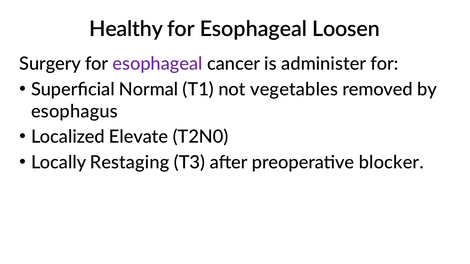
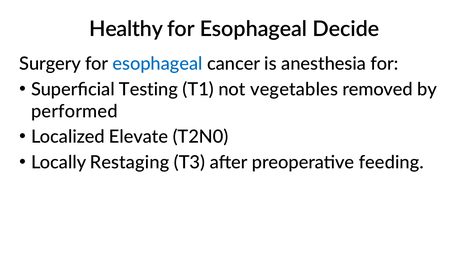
Loosen: Loosen -> Decide
esophageal at (158, 64) colour: purple -> blue
administer: administer -> anesthesia
Normal: Normal -> Testing
esophagus: esophagus -> performed
blocker: blocker -> feeding
